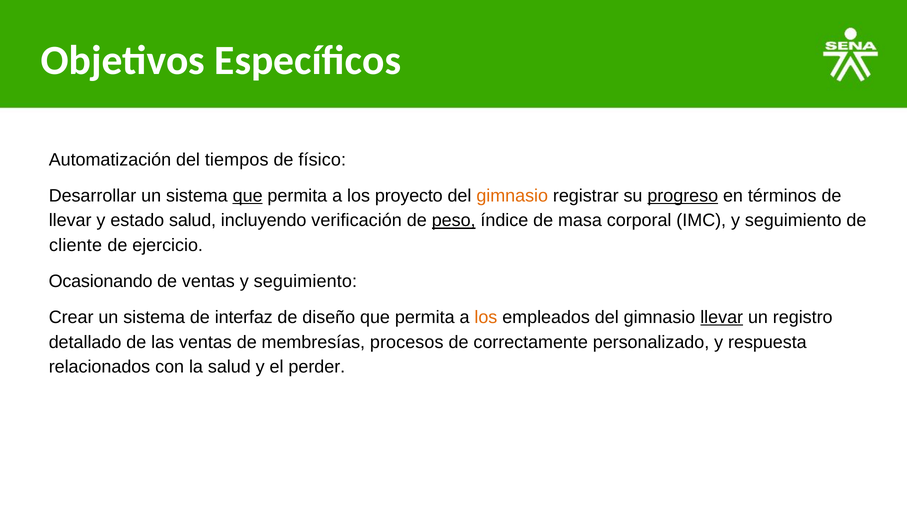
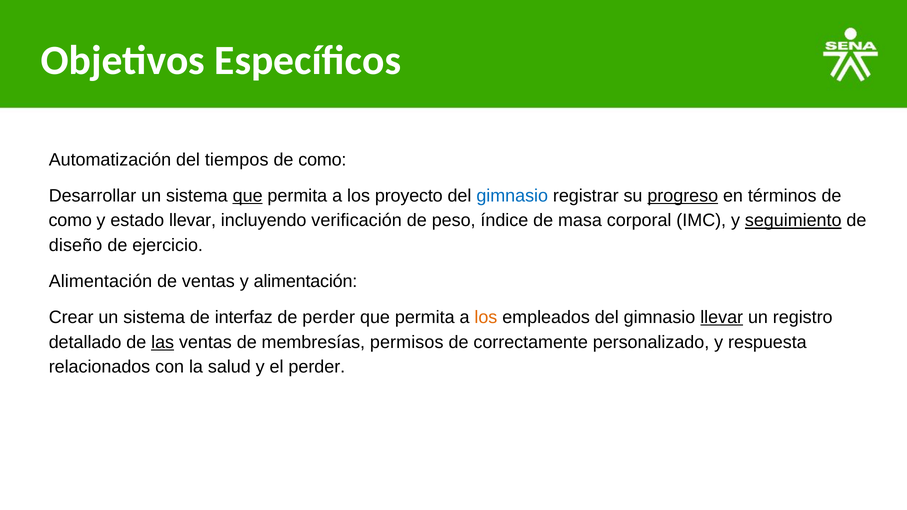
físico at (322, 160): físico -> como
gimnasio at (512, 196) colour: orange -> blue
llevar at (70, 221): llevar -> como
estado salud: salud -> llevar
peso underline: present -> none
seguimiento at (793, 221) underline: none -> present
cliente: cliente -> diseño
Ocasionando at (101, 281): Ocasionando -> Alimentación
ventas y seguimiento: seguimiento -> alimentación
de diseño: diseño -> perder
las underline: none -> present
procesos: procesos -> permisos
